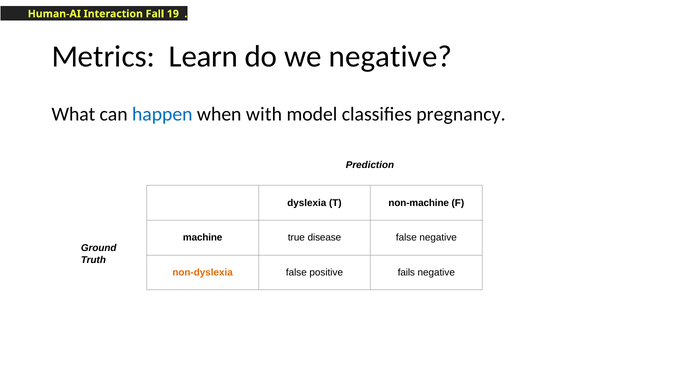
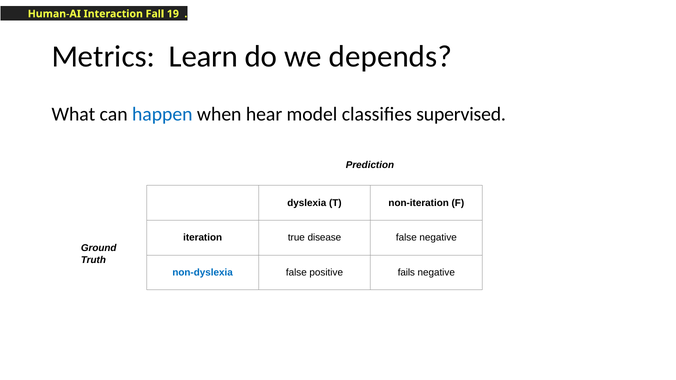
we negative: negative -> depends
with: with -> hear
pregnancy: pregnancy -> supervised
non-machine: non-machine -> non-iteration
machine: machine -> iteration
non-dyslexia colour: orange -> blue
